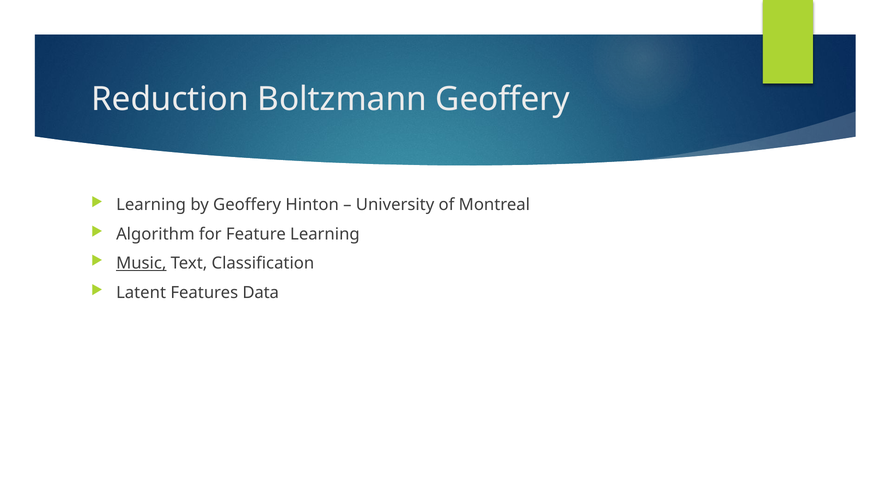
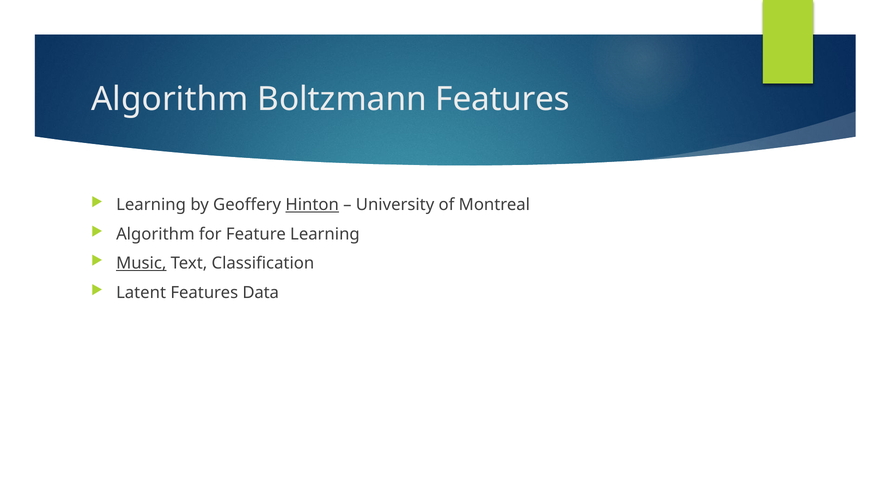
Reduction at (170, 99): Reduction -> Algorithm
Boltzmann Geoffery: Geoffery -> Features
Hinton underline: none -> present
